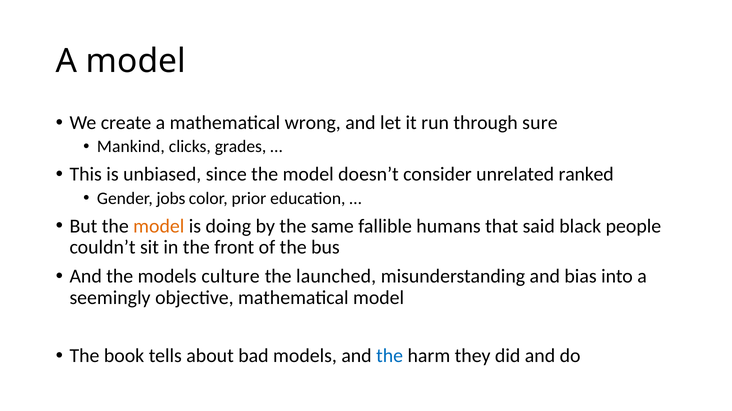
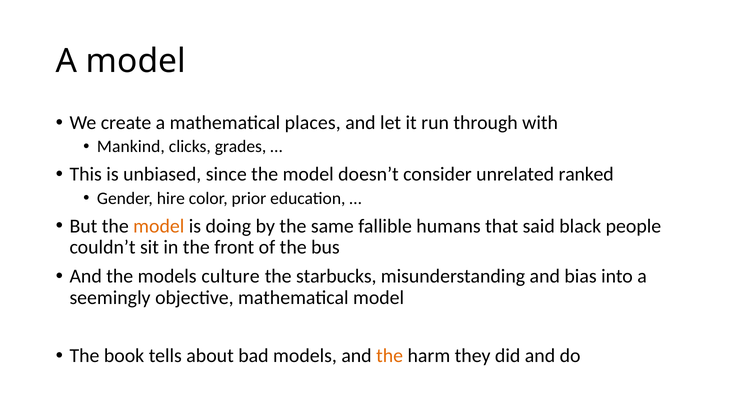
wrong: wrong -> places
sure: sure -> with
jobs: jobs -> hire
launched: launched -> starbucks
the at (390, 356) colour: blue -> orange
